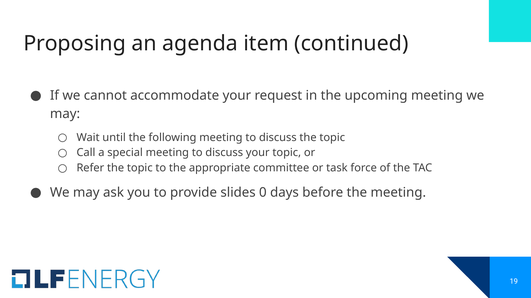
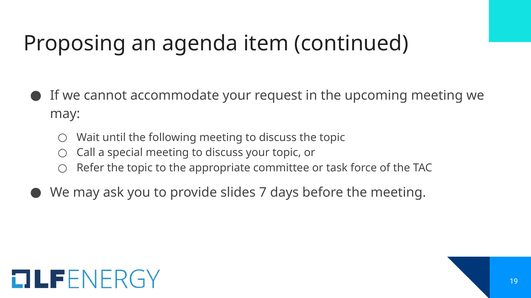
0: 0 -> 7
